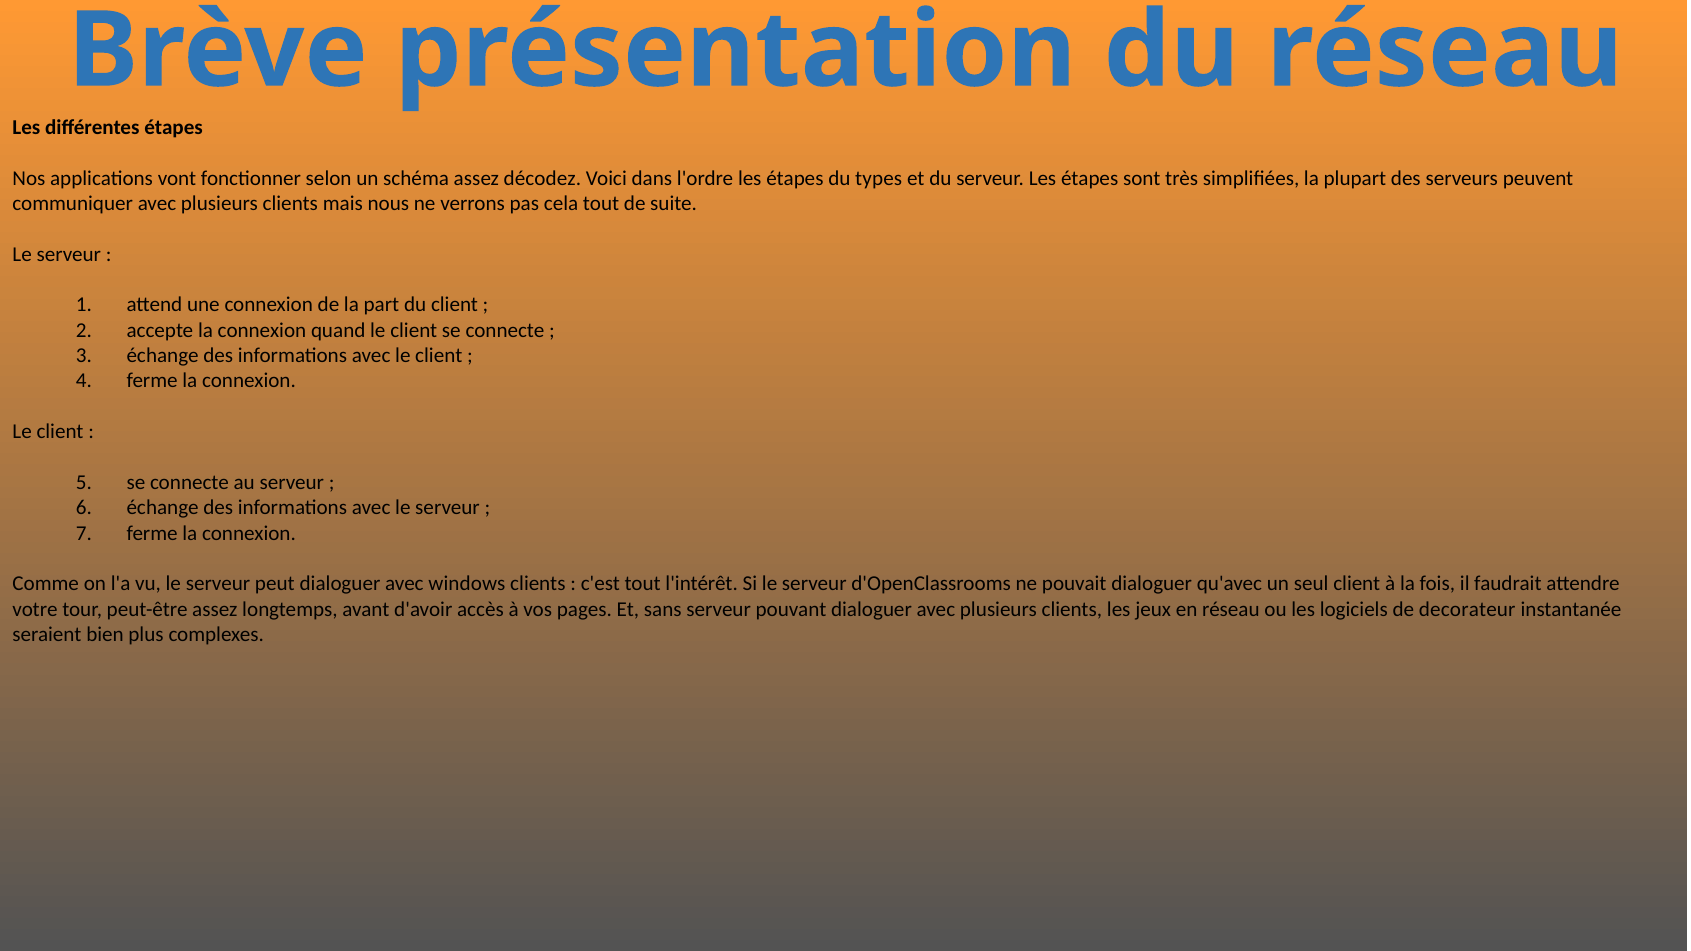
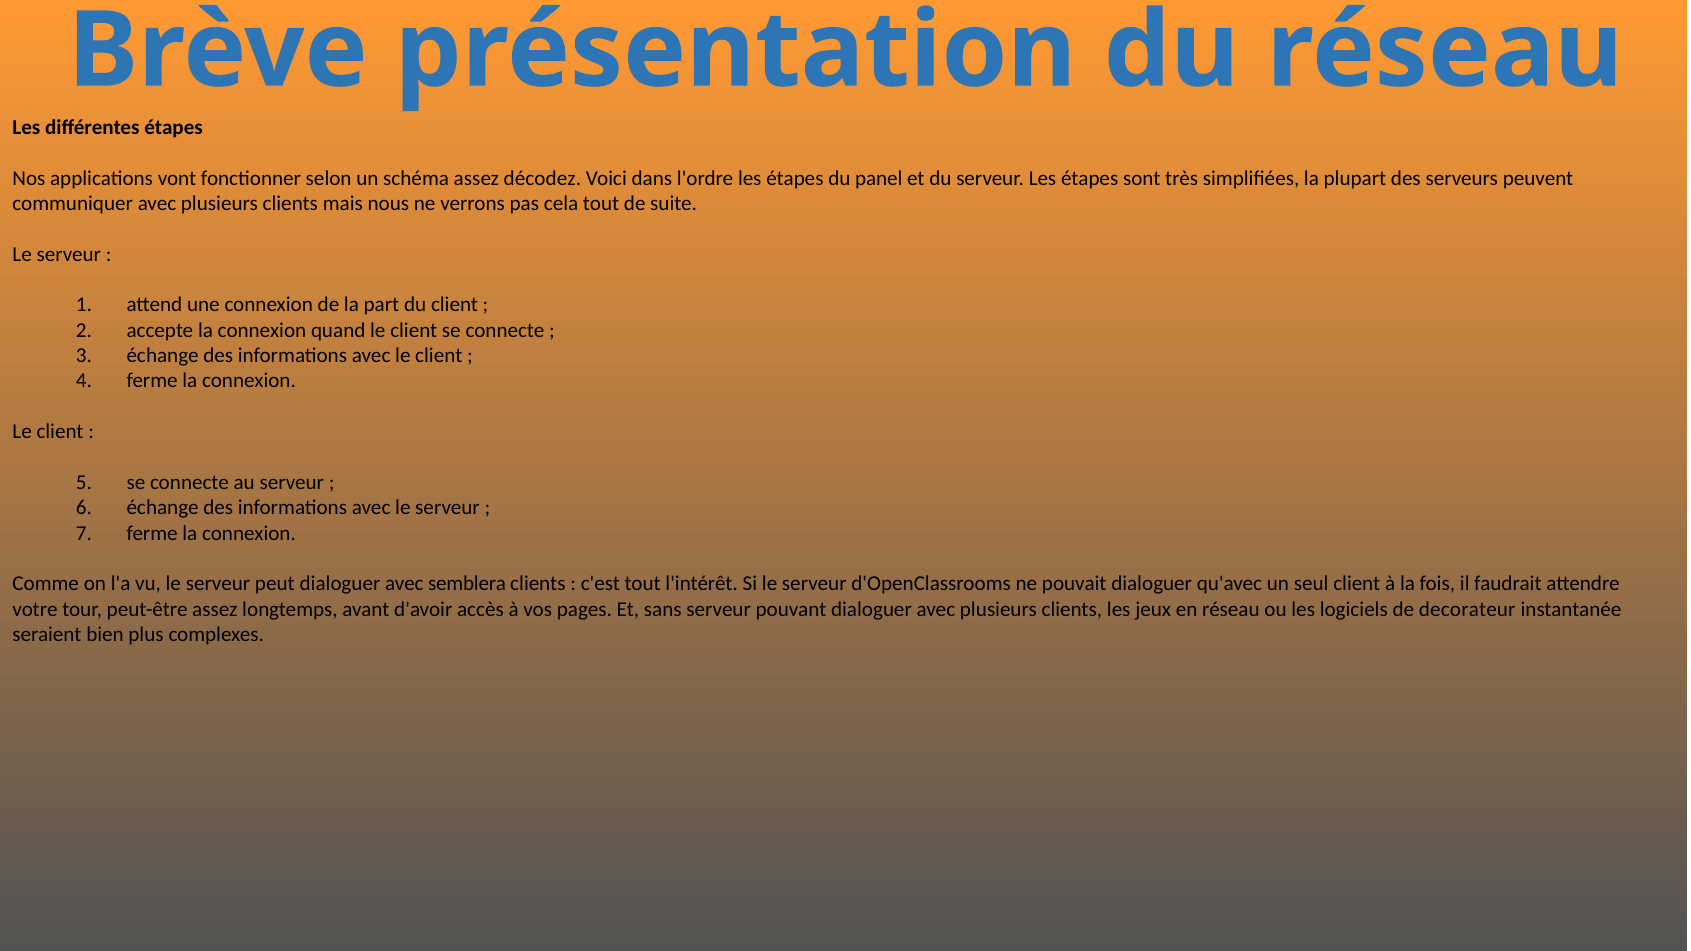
types: types -> panel
windows: windows -> semblera
